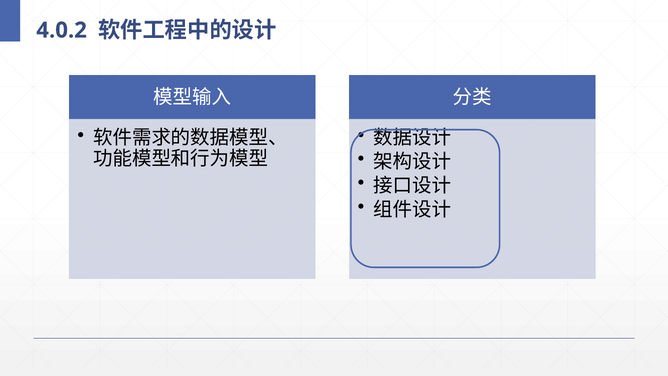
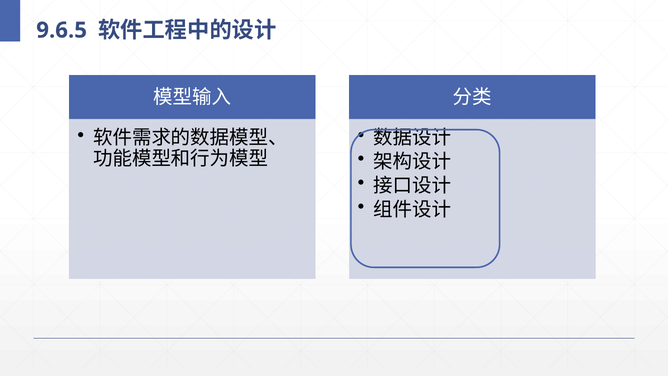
4.0.2: 4.0.2 -> 9.6.5
